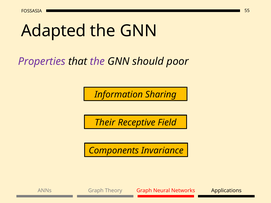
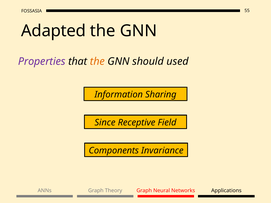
the at (97, 62) colour: purple -> orange
poor: poor -> used
Their: Their -> Since
